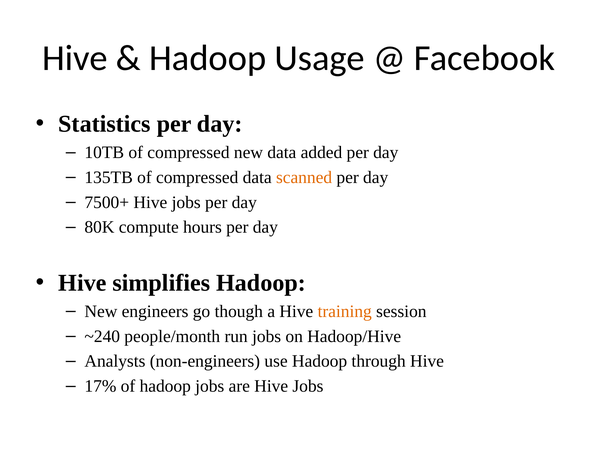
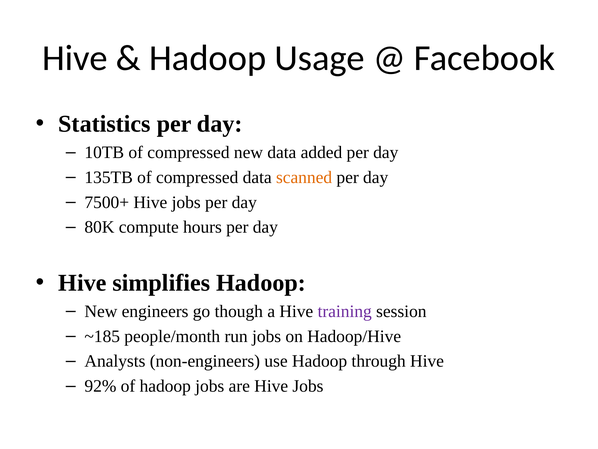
training colour: orange -> purple
~240: ~240 -> ~185
17%: 17% -> 92%
